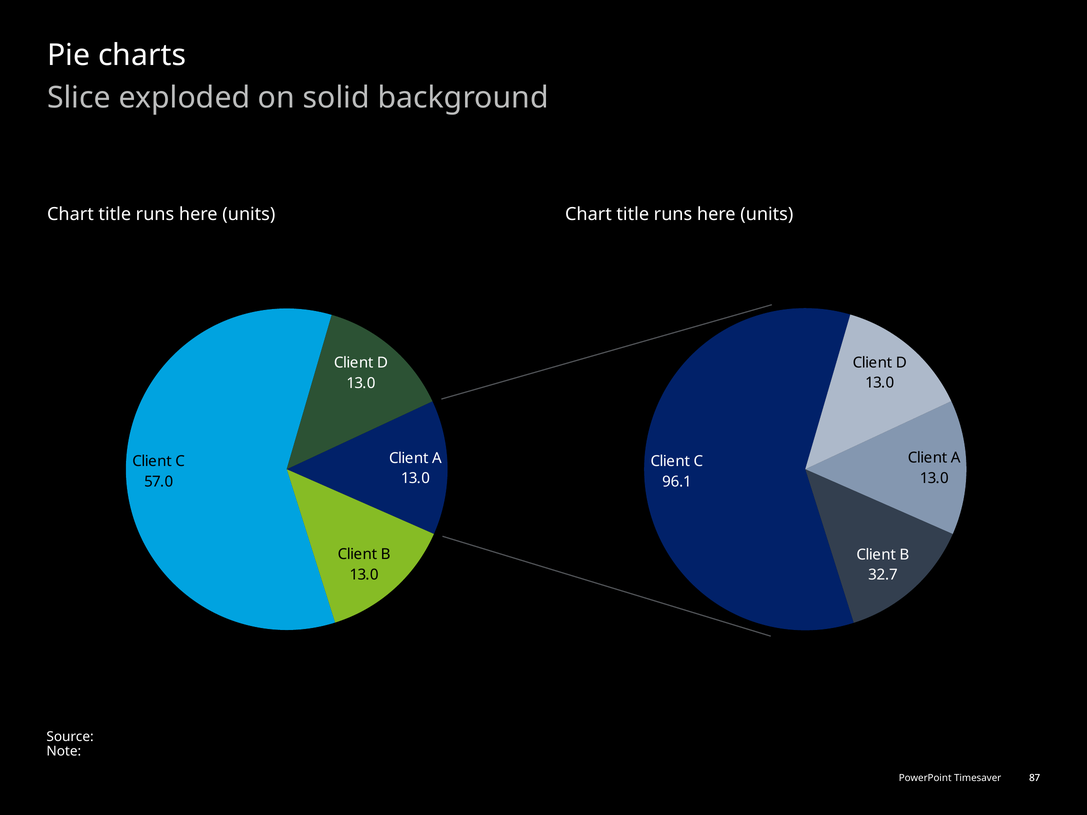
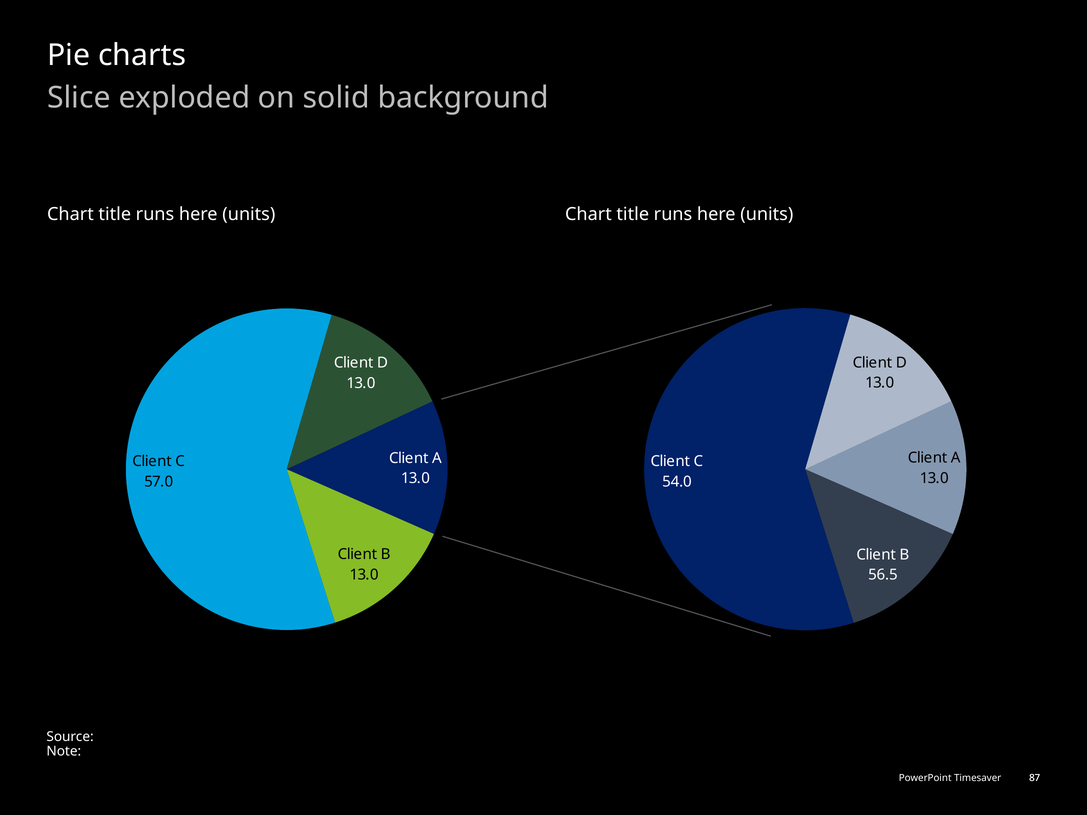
96.1: 96.1 -> 54.0
32.7: 32.7 -> 56.5
